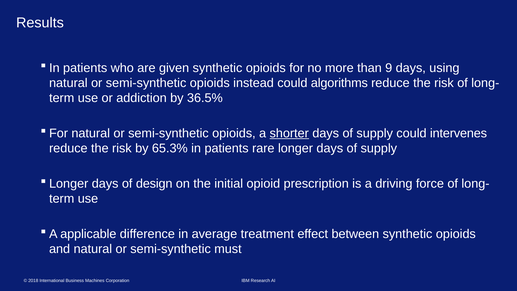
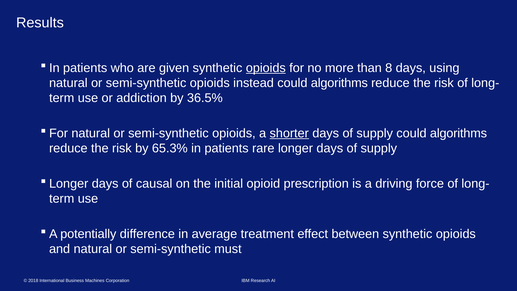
opioids at (266, 68) underline: none -> present
9: 9 -> 8
supply could intervenes: intervenes -> algorithms
design: design -> causal
applicable: applicable -> potentially
